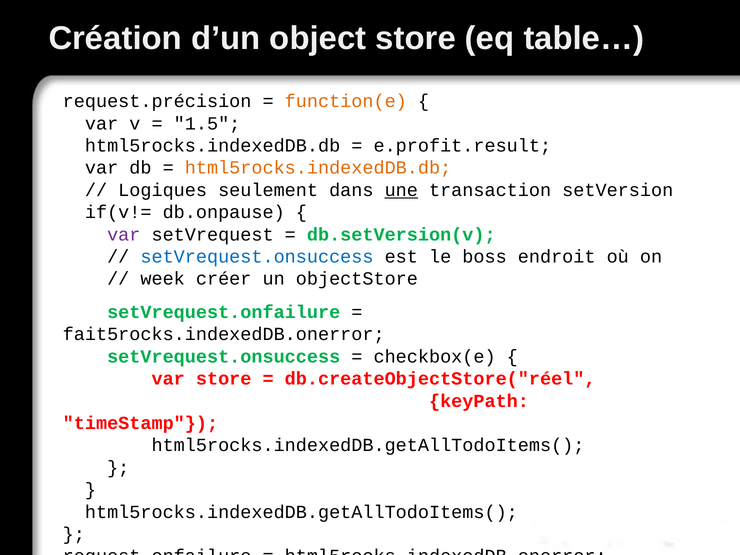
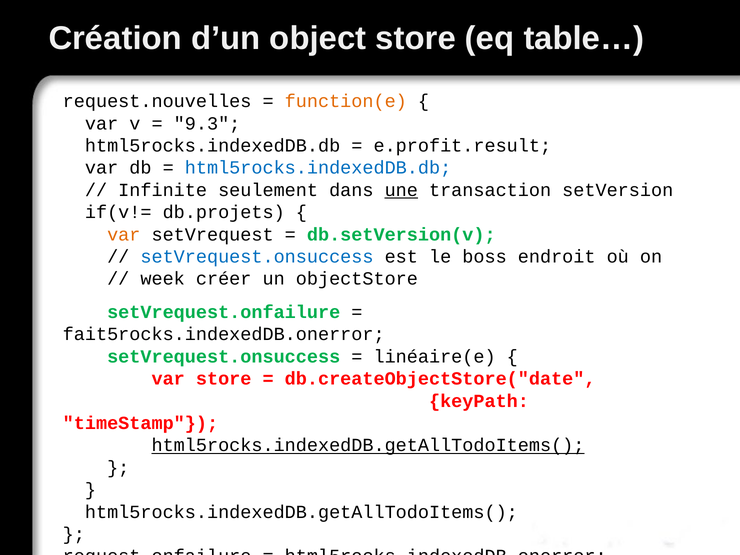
request.précision: request.précision -> request.nouvelles
1.5: 1.5 -> 9.3
html5rocks.indexedDB.db at (318, 168) colour: orange -> blue
Logiques: Logiques -> Infinite
db.onpause: db.onpause -> db.projets
var at (124, 234) colour: purple -> orange
checkbox(e: checkbox(e -> linéaire(e
db.createObjectStore("réel: db.createObjectStore("réel -> db.createObjectStore("date
html5rocks.indexedDB.getAllTodoItems( at (368, 445) underline: none -> present
